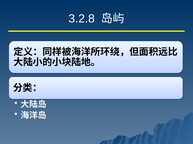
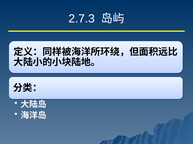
3.2.8: 3.2.8 -> 2.7.3
